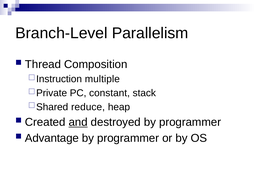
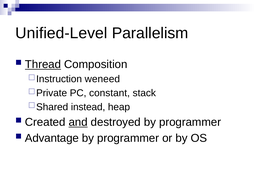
Branch-Level: Branch-Level -> Unified-Level
Thread underline: none -> present
multiple: multiple -> weneed
reduce: reduce -> instead
